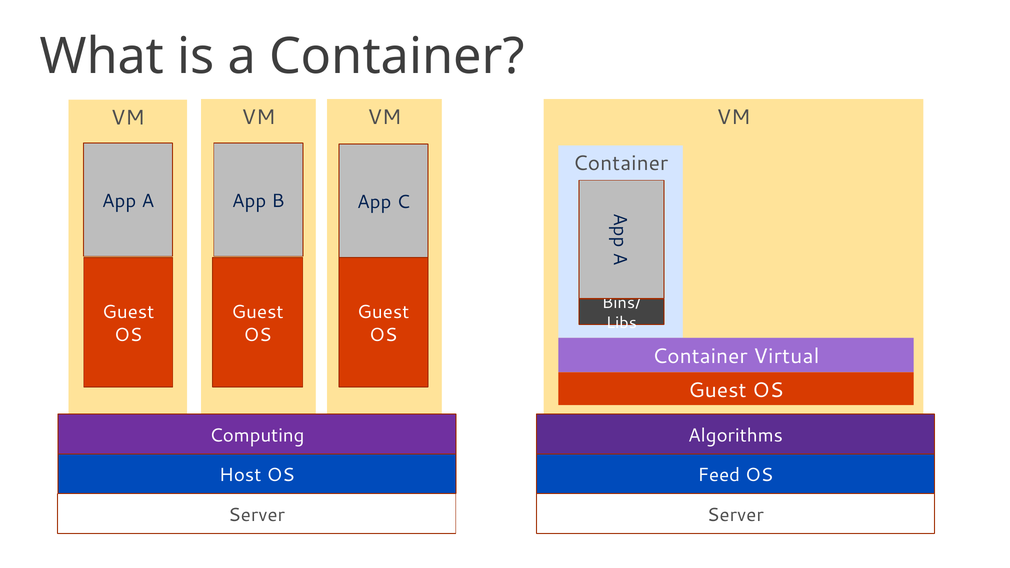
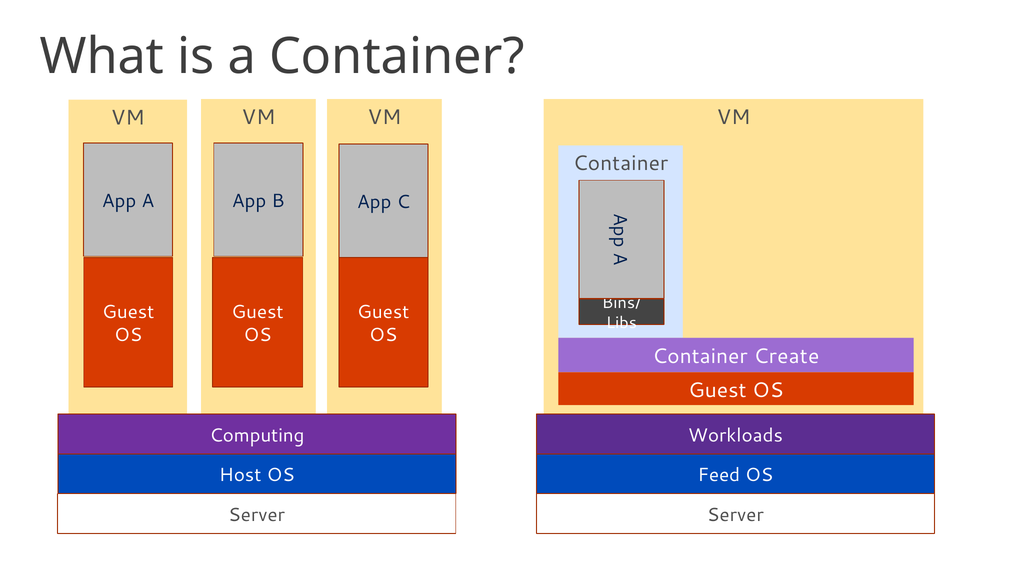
Virtual: Virtual -> Create
Algorithms: Algorithms -> Workloads
